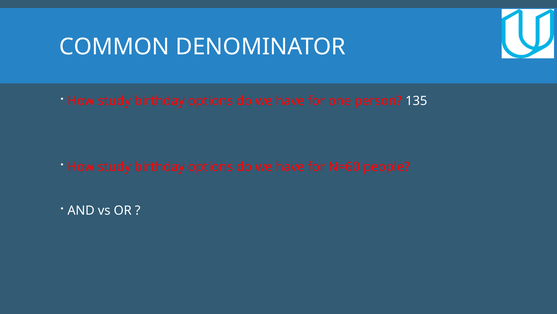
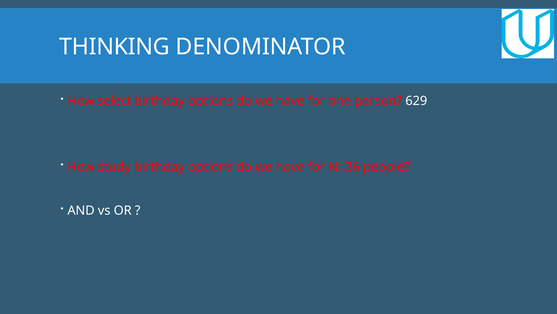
COMMON: COMMON -> THINKING
study at (114, 101): study -> select
135: 135 -> 629
N=60: N=60 -> N=36
